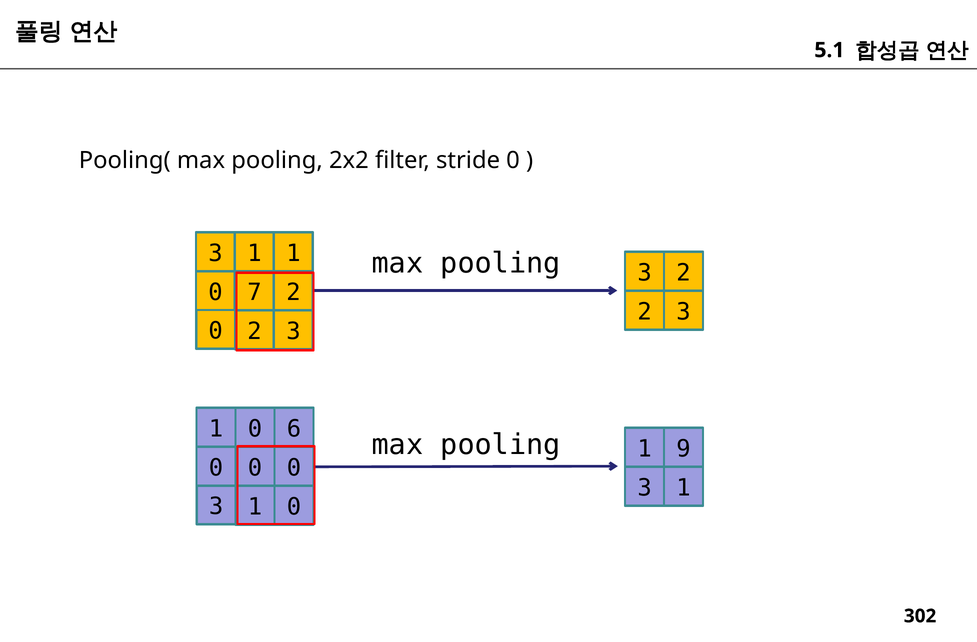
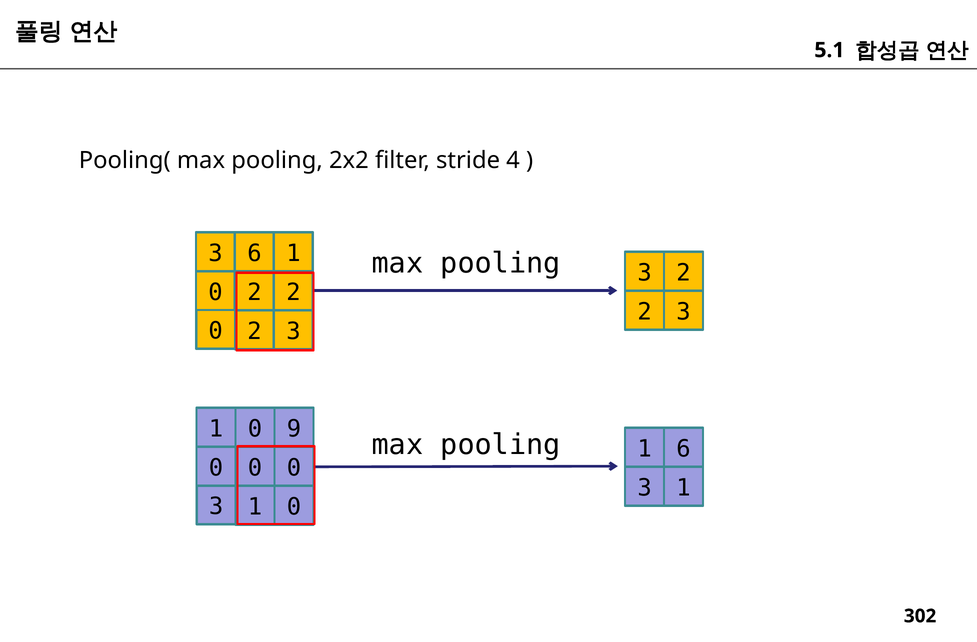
stride 0: 0 -> 4
1 at (254, 253): 1 -> 6
0 7: 7 -> 2
6: 6 -> 9
1 9: 9 -> 6
